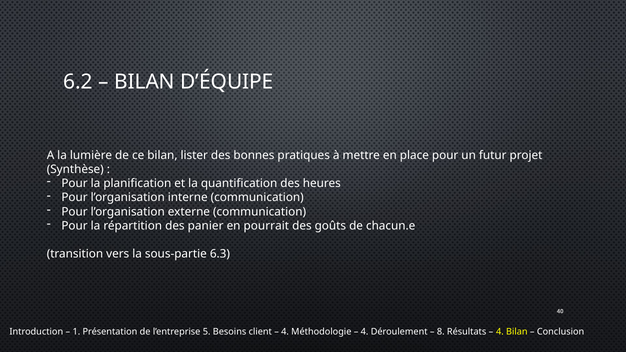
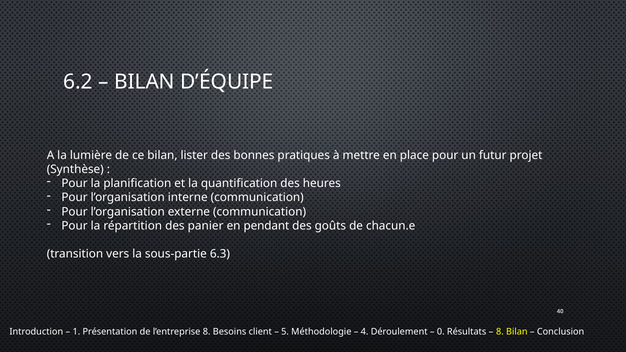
pourrait: pourrait -> pendant
l’entreprise 5: 5 -> 8
4 at (285, 332): 4 -> 5
8: 8 -> 0
4 at (500, 332): 4 -> 8
